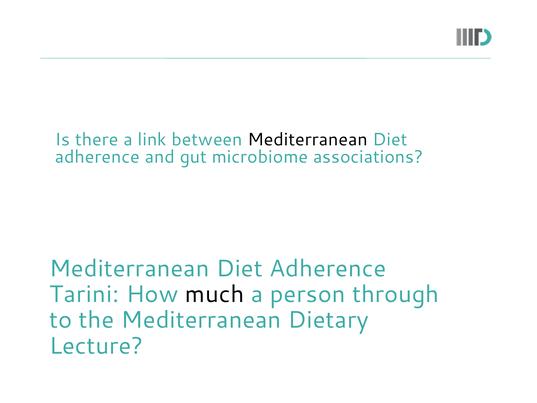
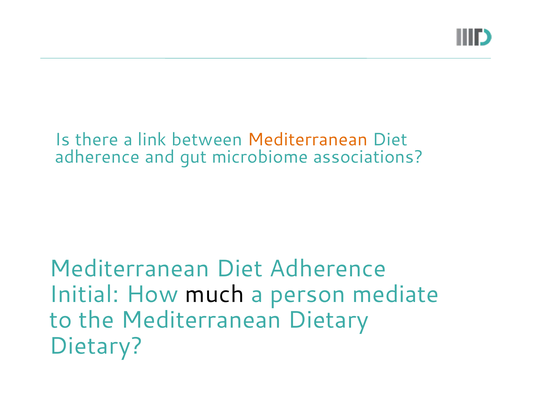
Mediterranean at (308, 140) colour: black -> orange
Tarini: Tarini -> Initial
through: through -> mediate
Lecture at (96, 346): Lecture -> Dietary
